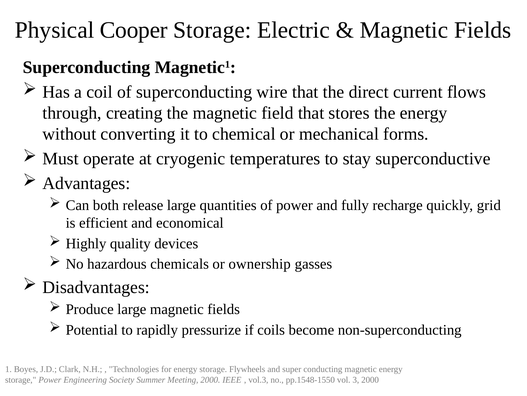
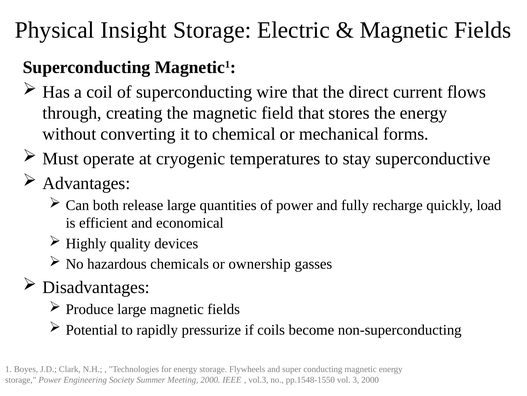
Cooper: Cooper -> Insight
grid: grid -> load
